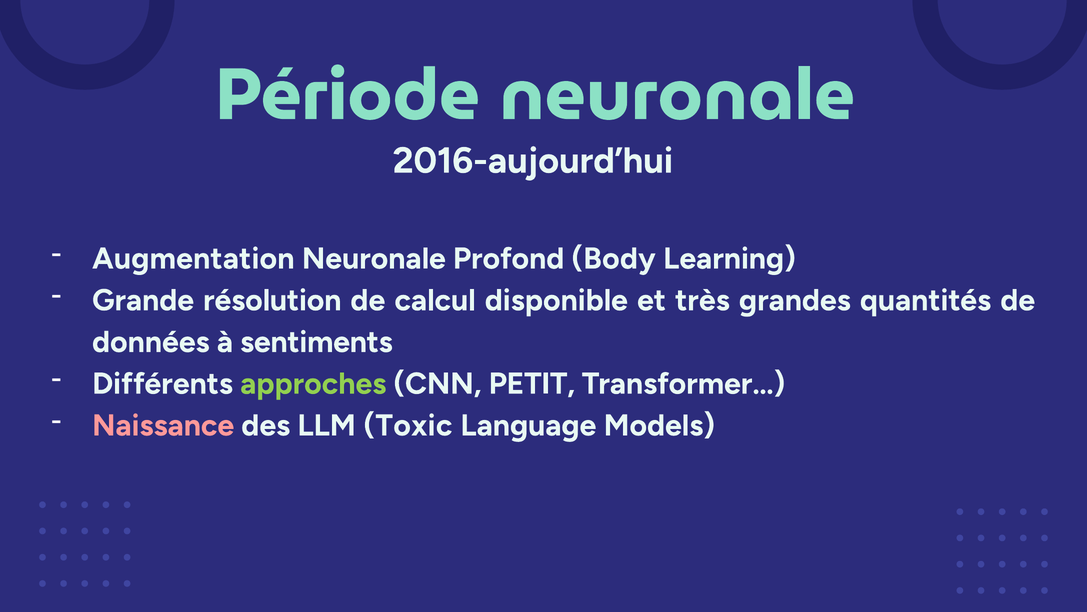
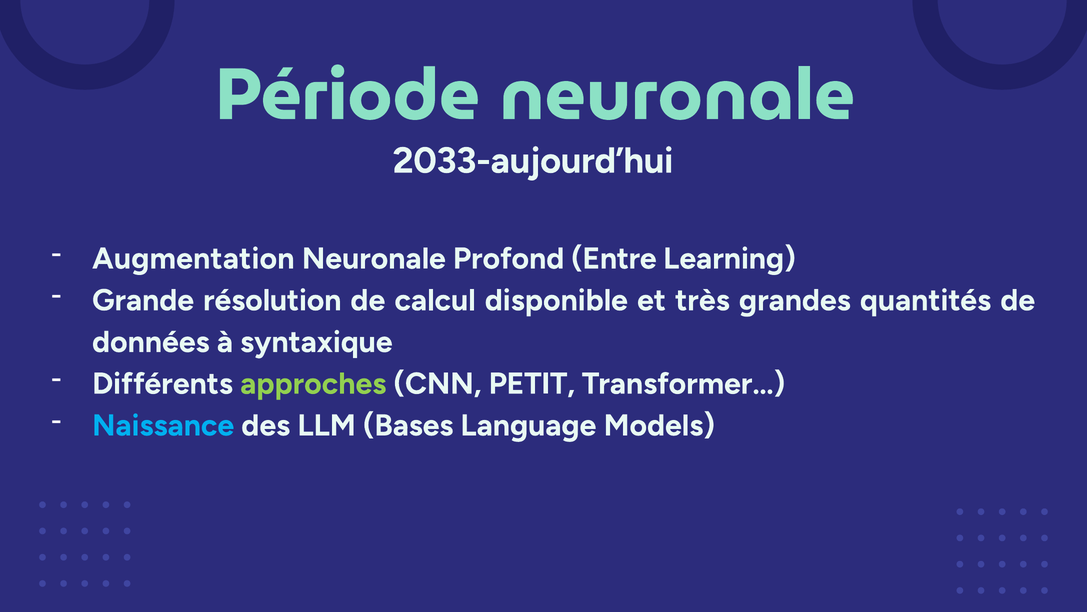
2016-aujourd’hui: 2016-aujourd’hui -> 2033-aujourd’hui
Body: Body -> Entre
sentiments: sentiments -> syntaxique
Naissance colour: pink -> light blue
Toxic: Toxic -> Bases
